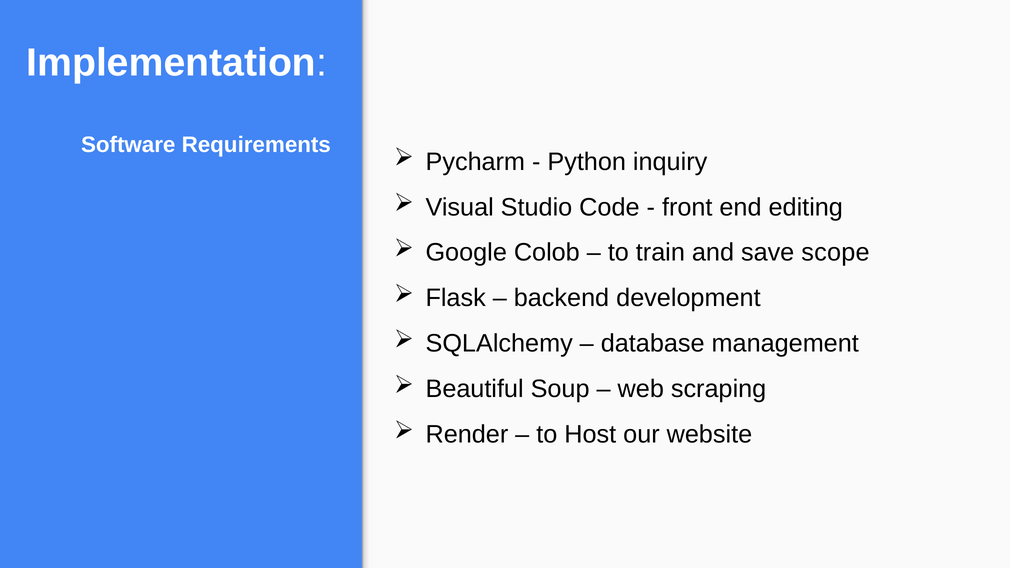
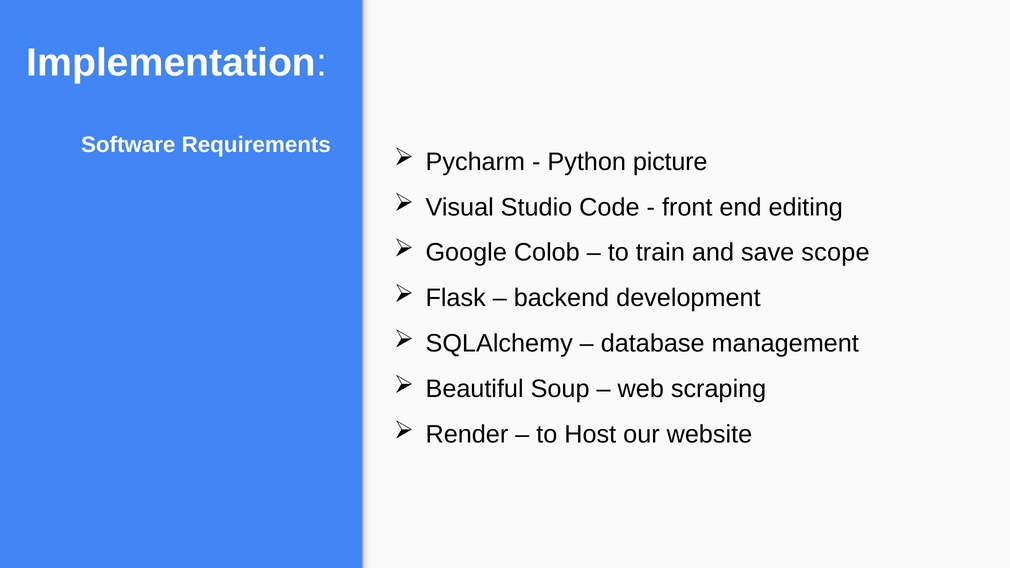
inquiry: inquiry -> picture
